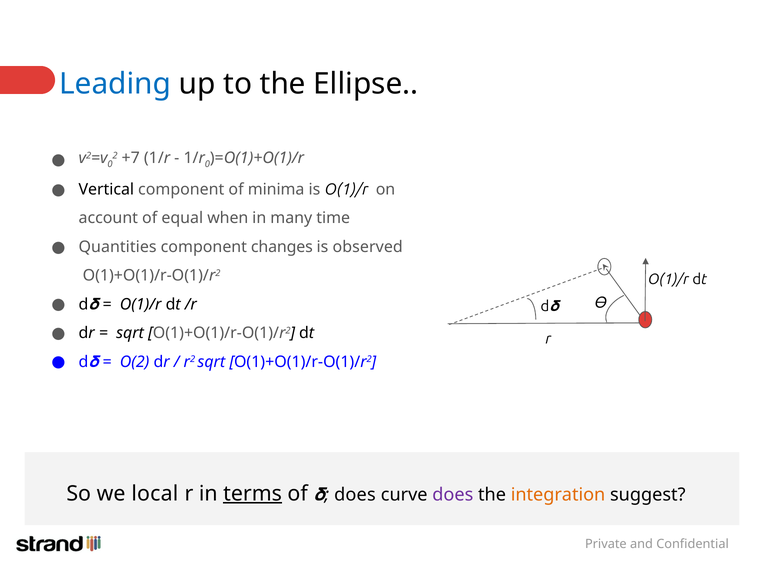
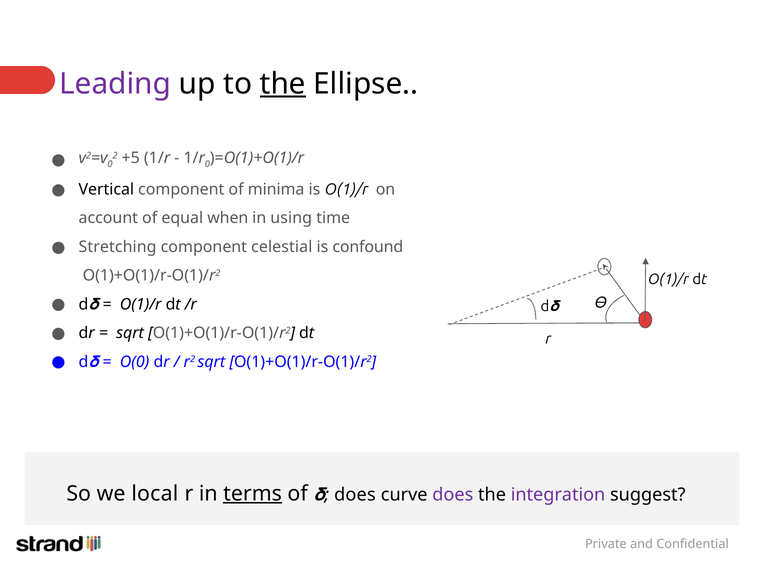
Leading colour: blue -> purple
the at (283, 84) underline: none -> present
+7: +7 -> +5
many: many -> using
Quantities: Quantities -> Stretching
changes: changes -> celestial
observed: observed -> confound
O(2: O(2 -> O(0
integration colour: orange -> purple
